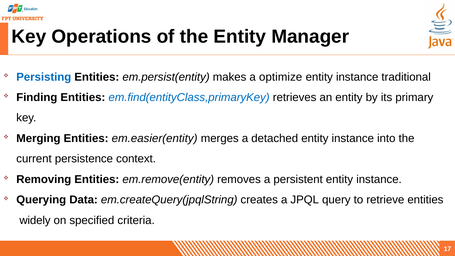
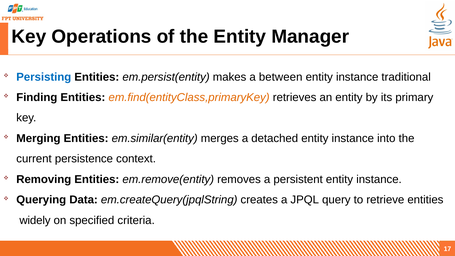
optimize: optimize -> between
em.find(entityClass,primaryKey colour: blue -> orange
em.easier(entity: em.easier(entity -> em.similar(entity
